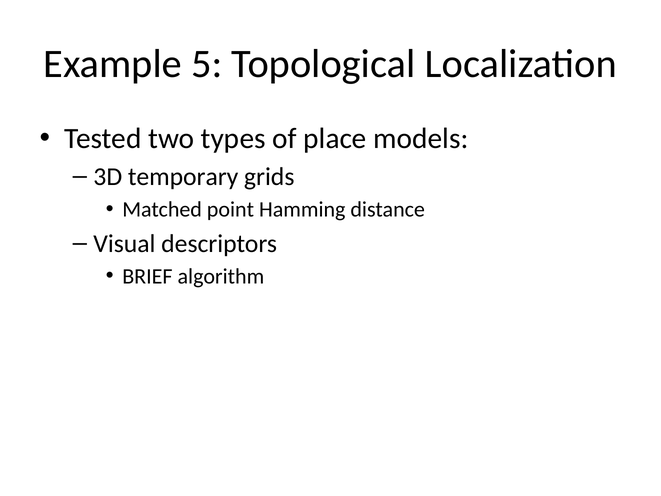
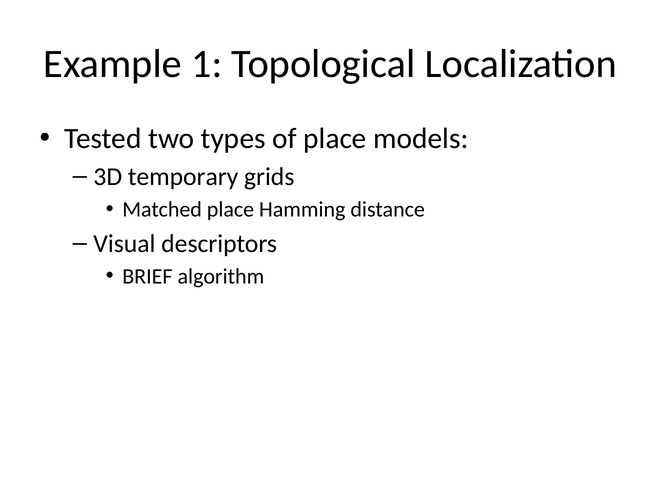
5: 5 -> 1
Matched point: point -> place
